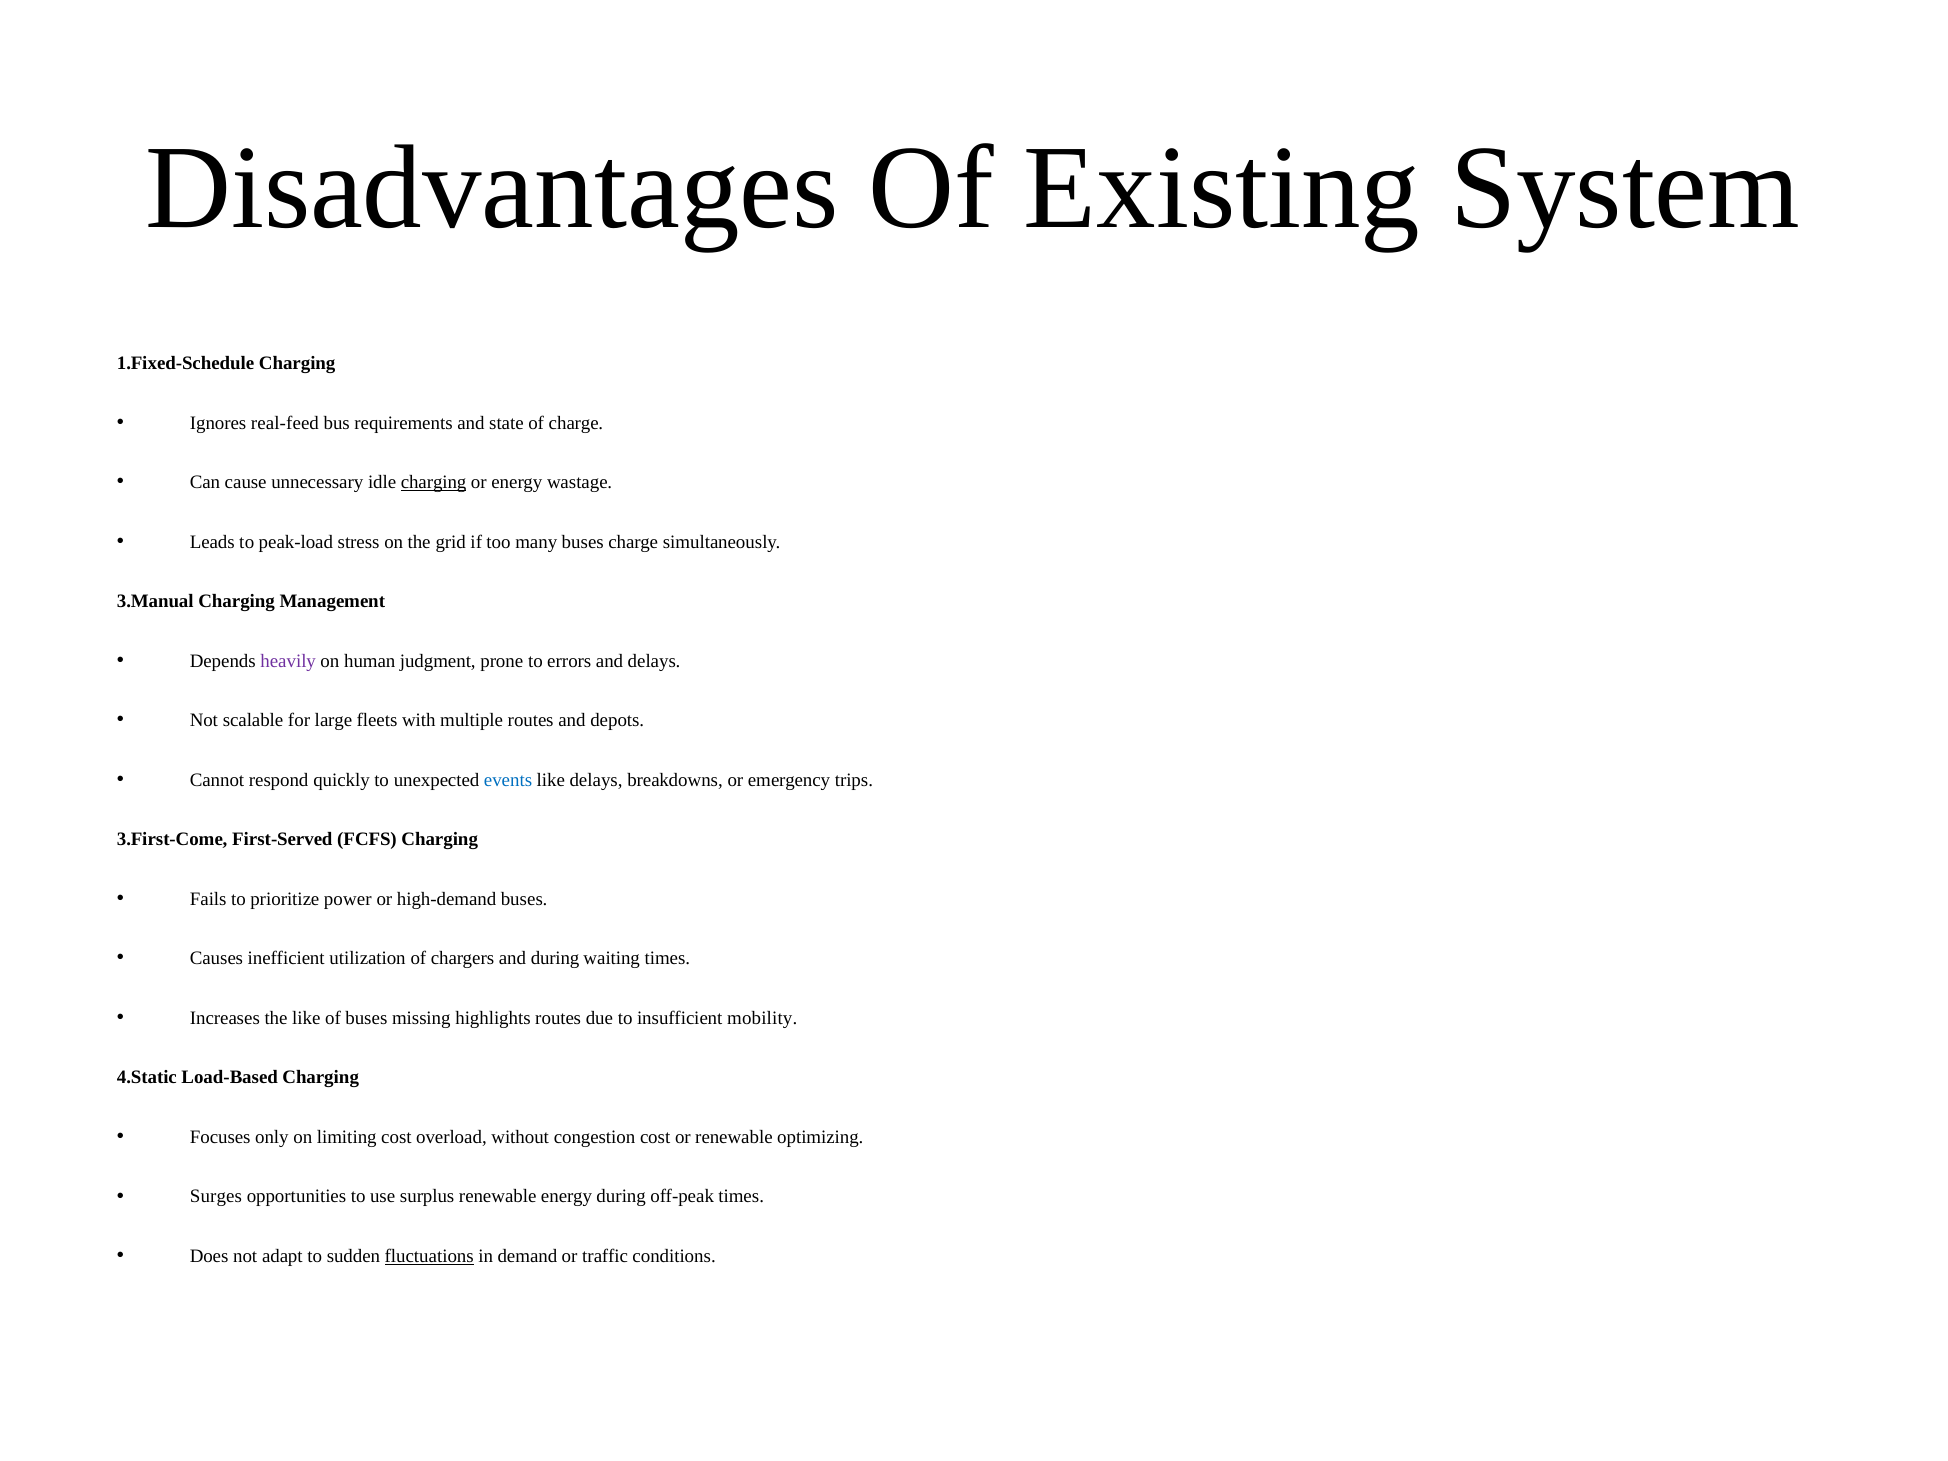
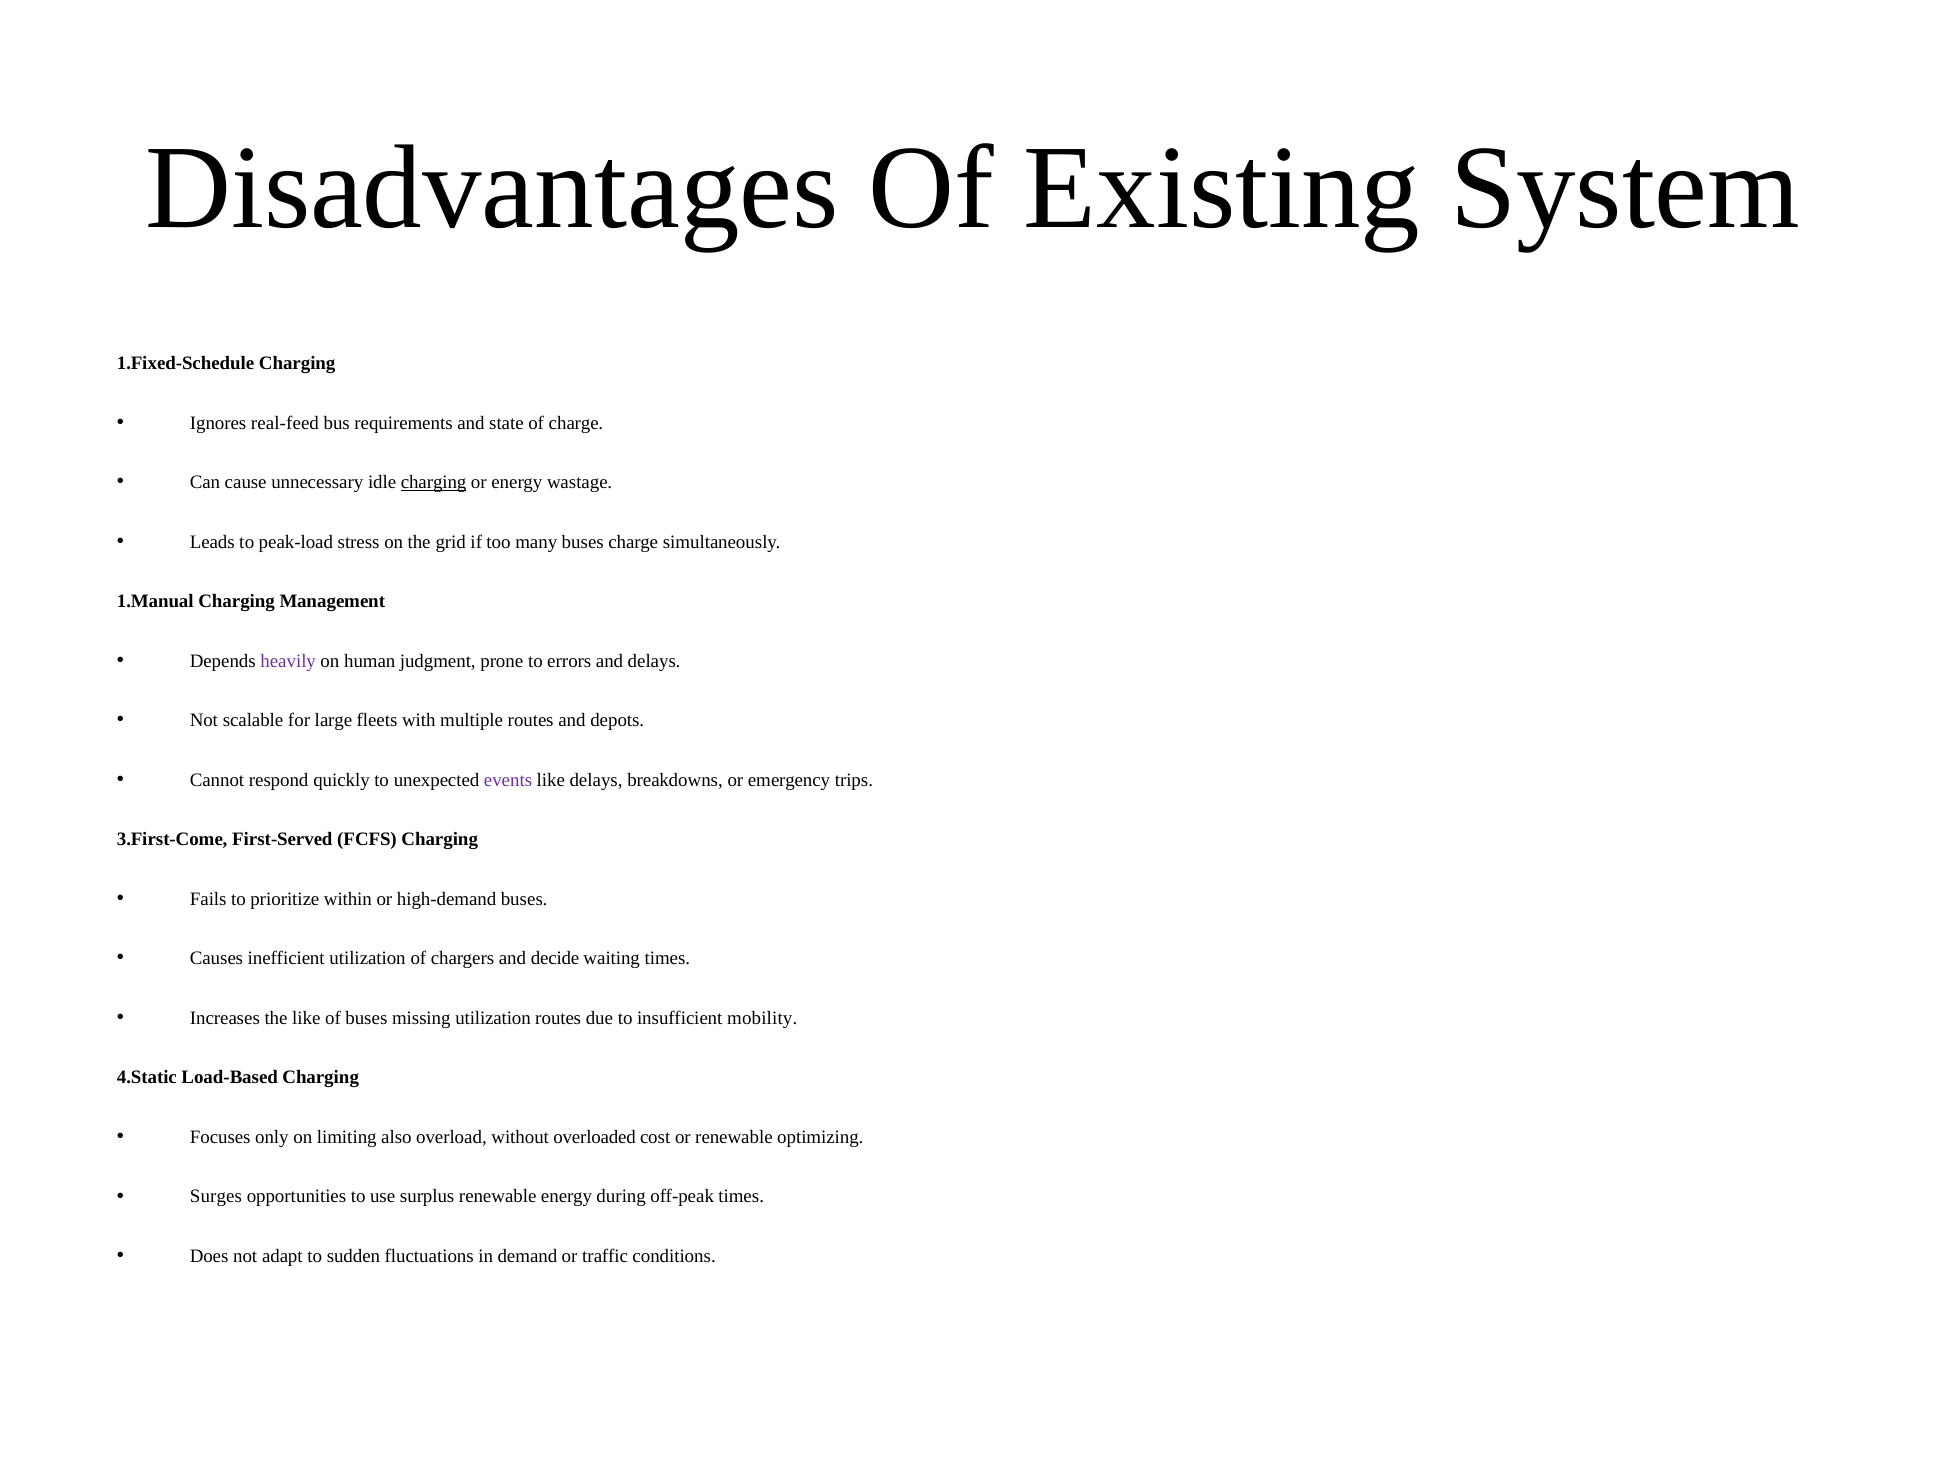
3.Manual: 3.Manual -> 1.Manual
events colour: blue -> purple
power: power -> within
and during: during -> decide
missing highlights: highlights -> utilization
limiting cost: cost -> also
congestion: congestion -> overloaded
fluctuations underline: present -> none
